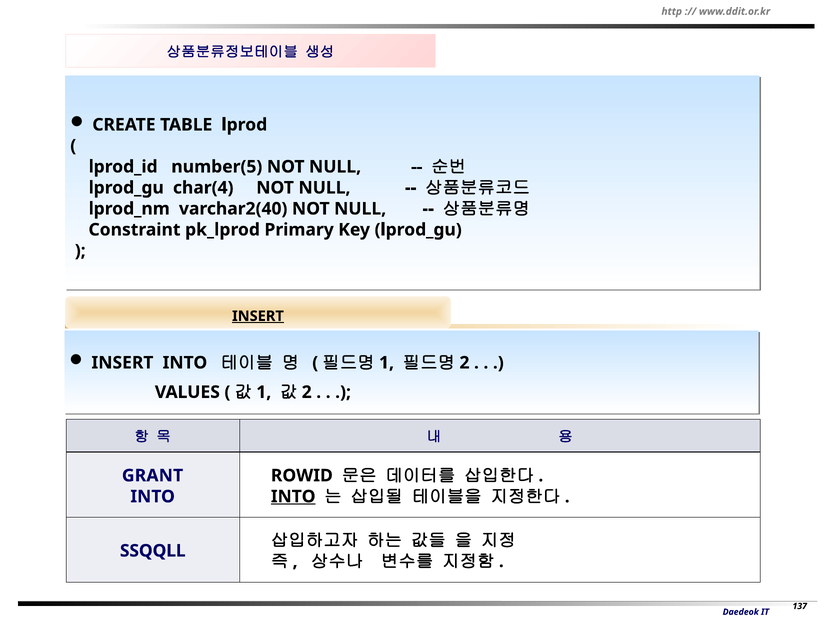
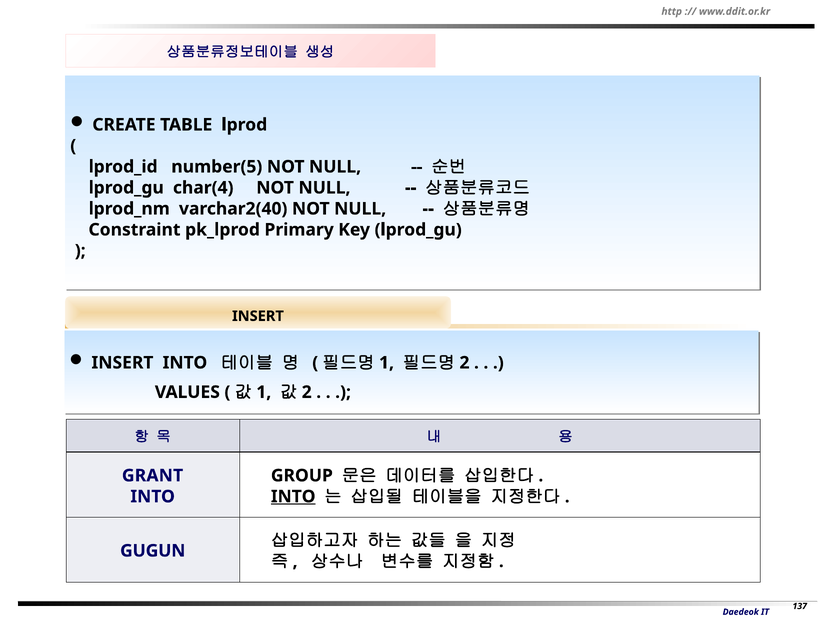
INSERT at (258, 316) underline: present -> none
ROWID: ROWID -> GROUP
SSQQLL: SSQQLL -> GUGUN
